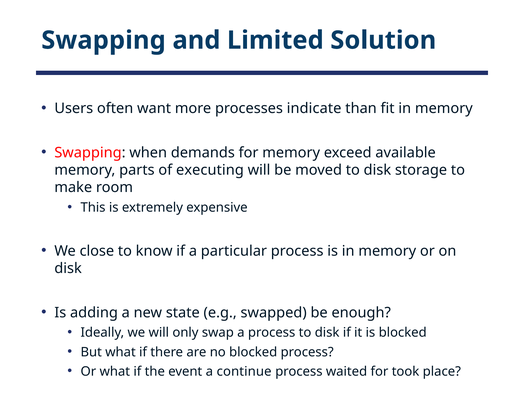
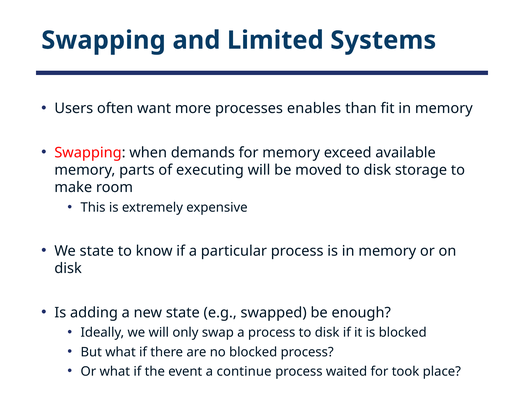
Solution: Solution -> Systems
indicate: indicate -> enables
We close: close -> state
